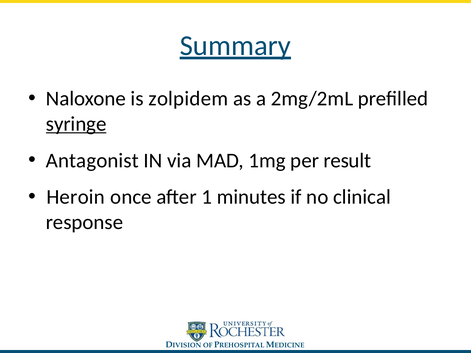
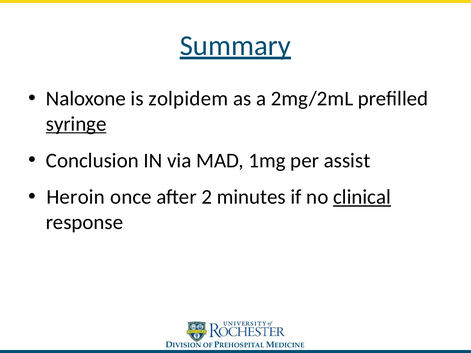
Antagonist: Antagonist -> Conclusion
result: result -> assist
1: 1 -> 2
clinical underline: none -> present
